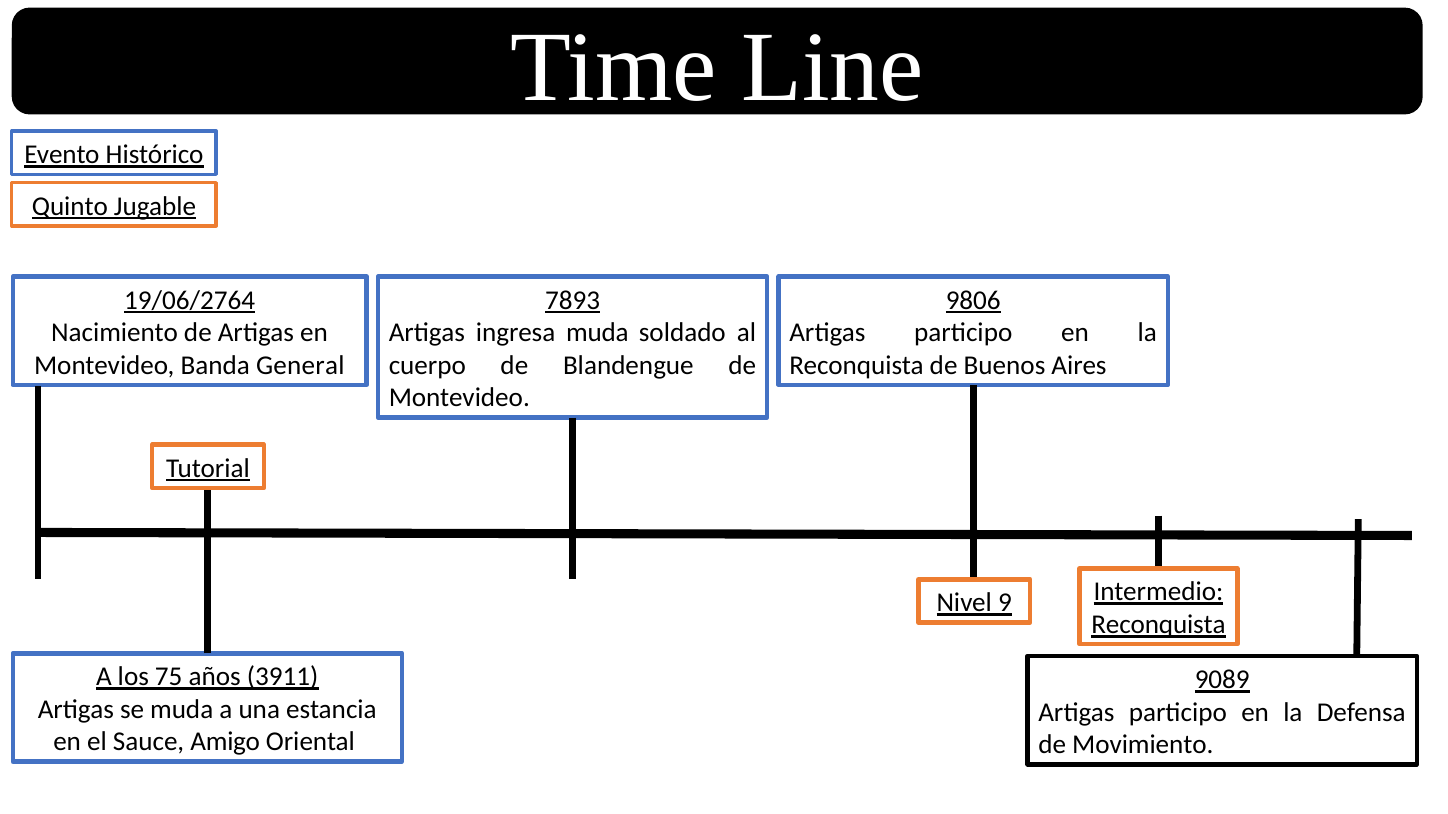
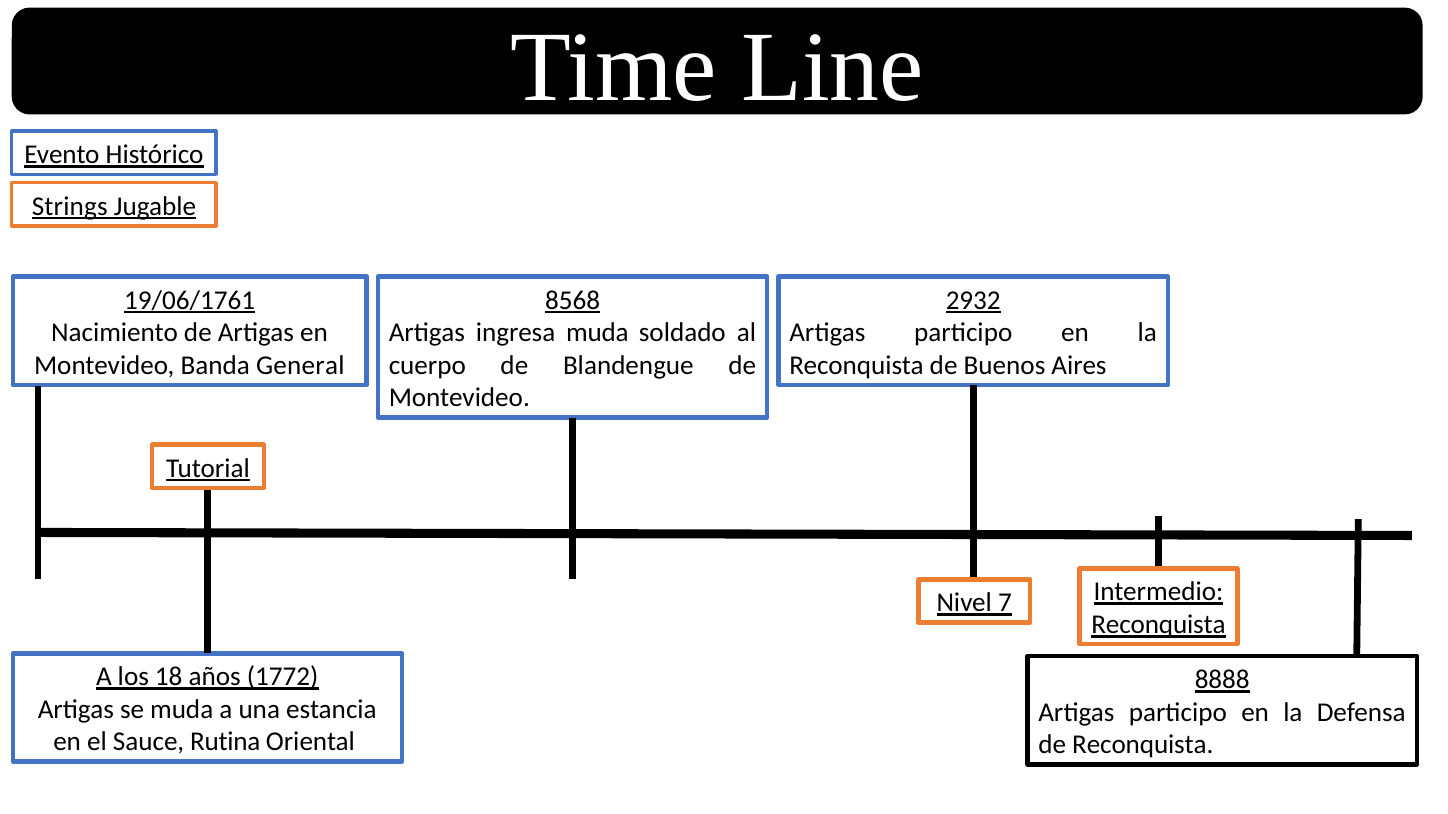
Quinto: Quinto -> Strings
19/06/2764: 19/06/2764 -> 19/06/1761
7893: 7893 -> 8568
9806: 9806 -> 2932
9: 9 -> 7
75: 75 -> 18
3911: 3911 -> 1772
9089: 9089 -> 8888
Amigo: Amigo -> Rutina
de Movimiento: Movimiento -> Reconquista
